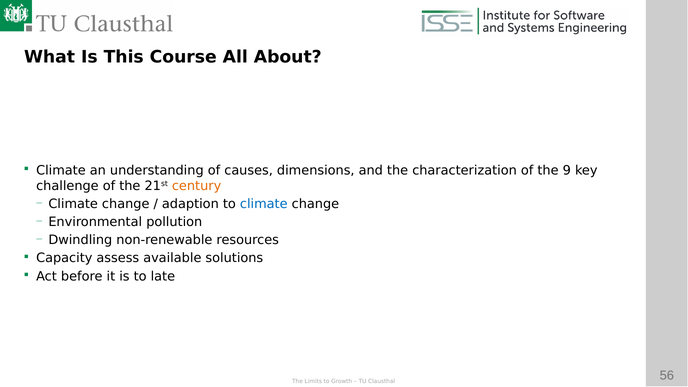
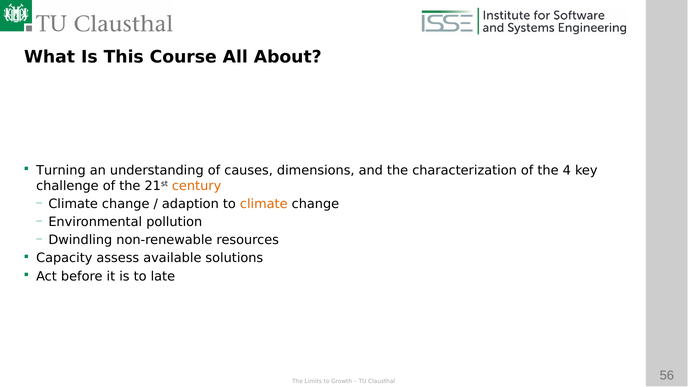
Climate at (61, 171): Climate -> Turning
9: 9 -> 4
climate at (264, 204) colour: blue -> orange
